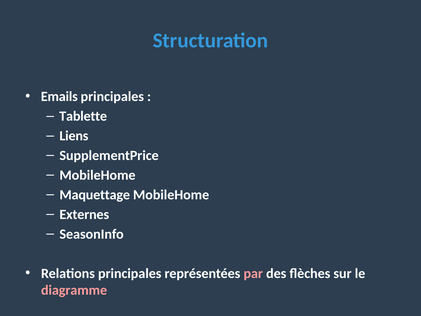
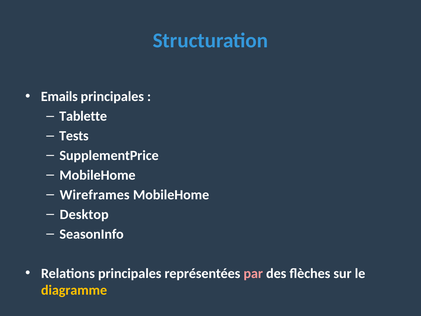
Liens: Liens -> Tests
Maquettage: Maquettage -> Wireframes
Externes: Externes -> Desktop
diagramme colour: pink -> yellow
